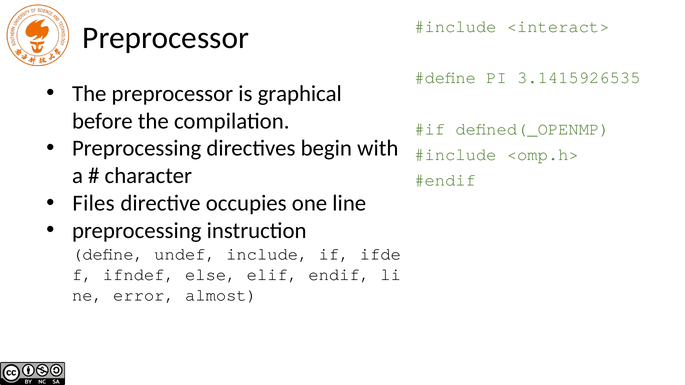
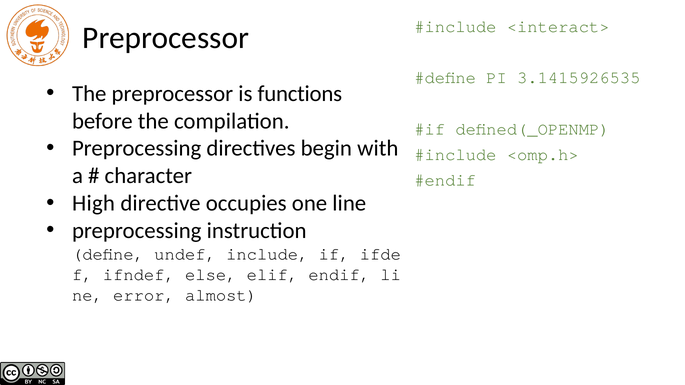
graphical: graphical -> functions
Files: Files -> High
